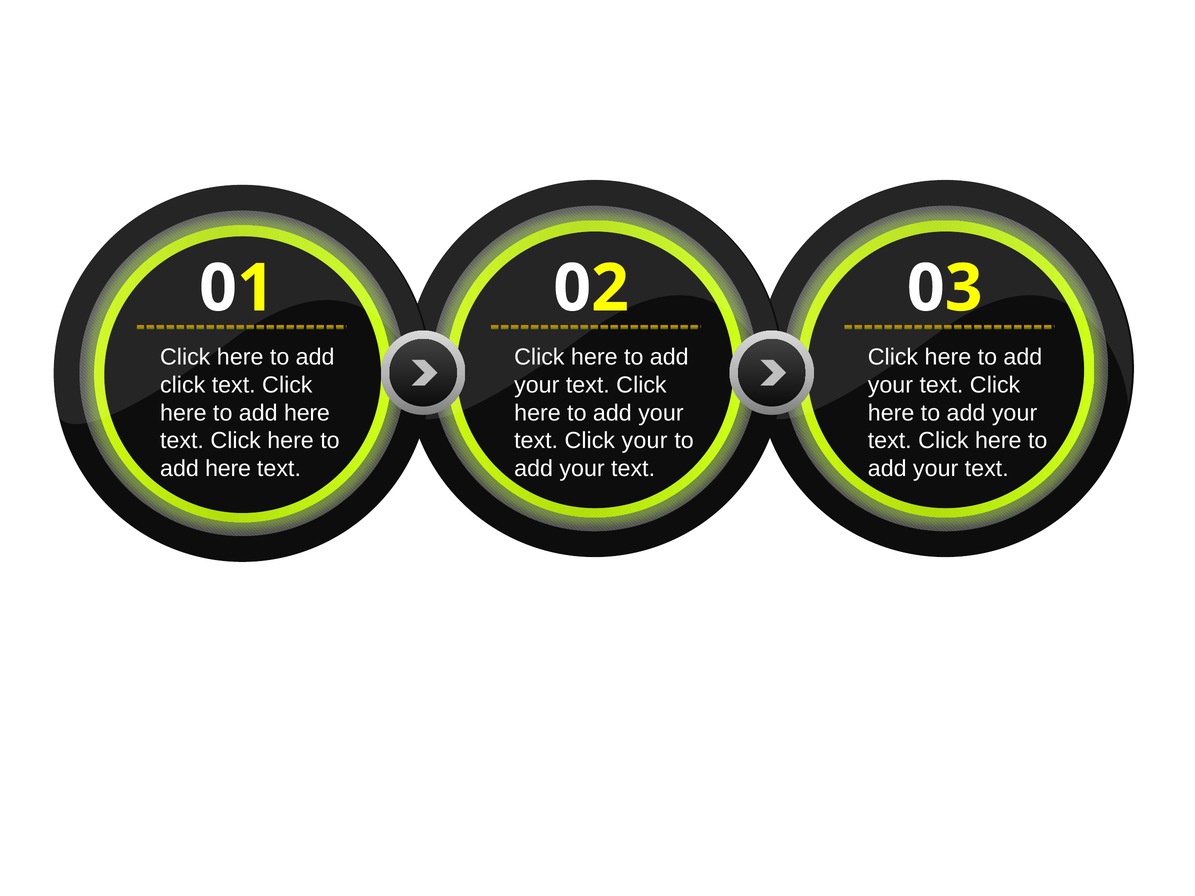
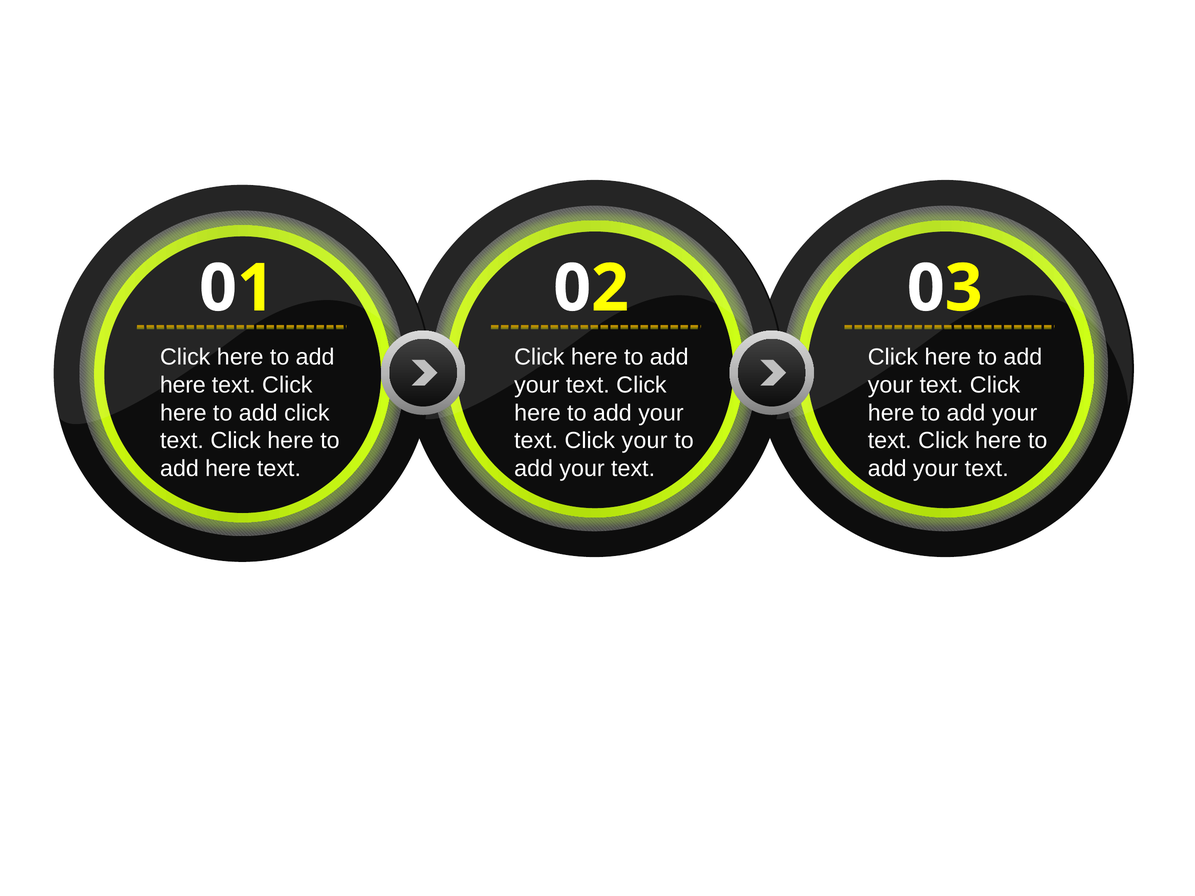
click at (183, 385): click -> here
here at (307, 413): here -> click
